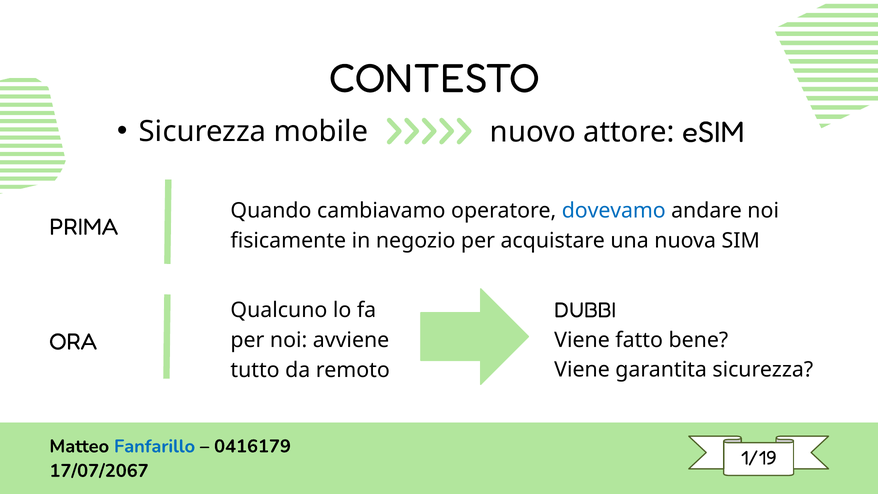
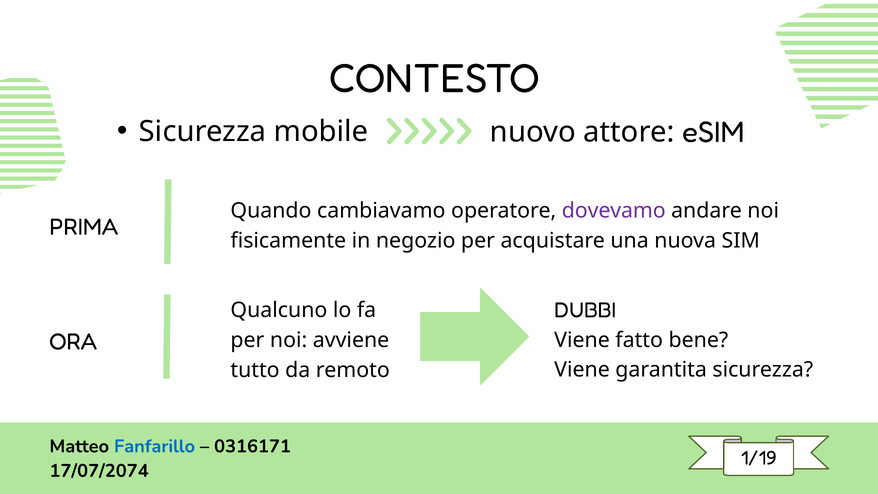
dovevamo colour: blue -> purple
0416179: 0416179 -> 0316171
17/07/2067: 17/07/2067 -> 17/07/2074
